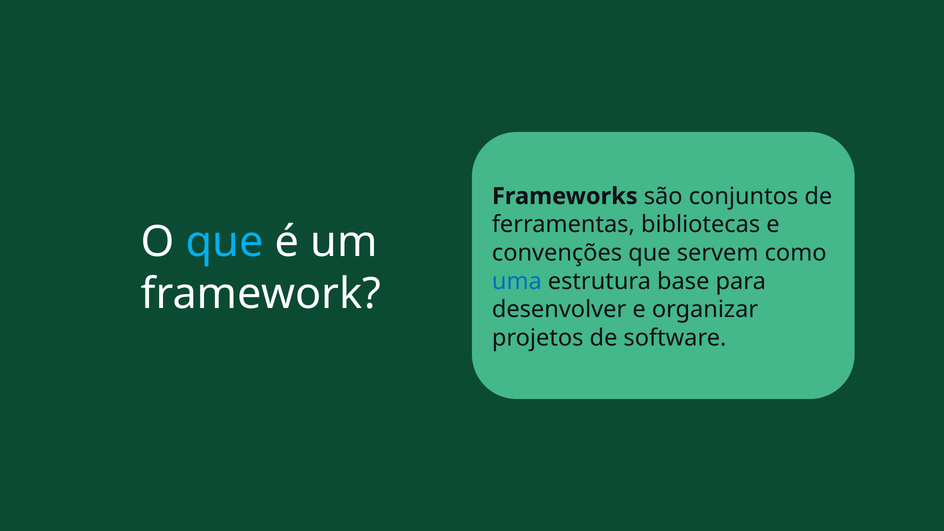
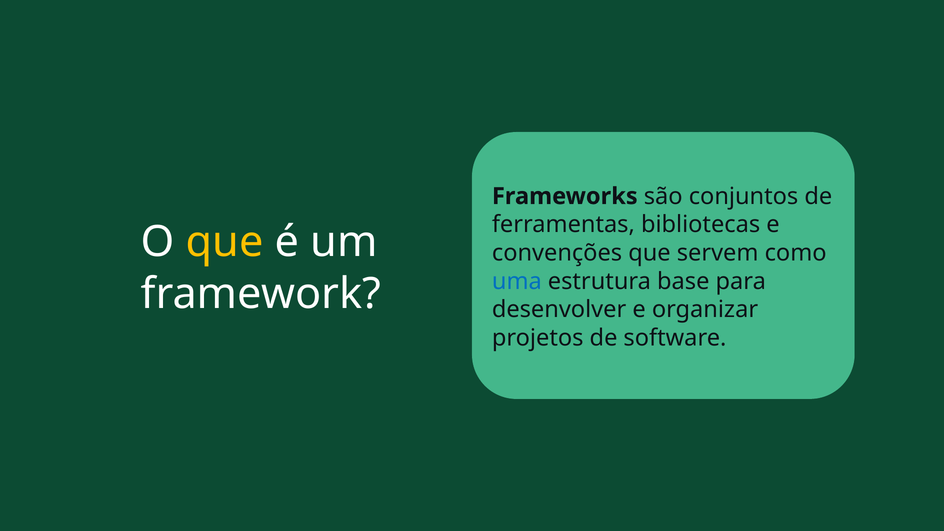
que at (225, 242) colour: light blue -> yellow
